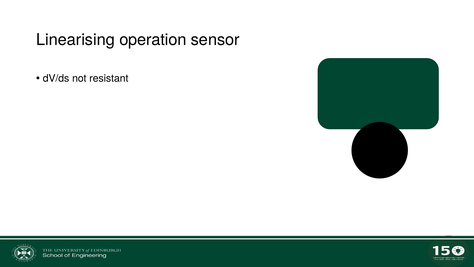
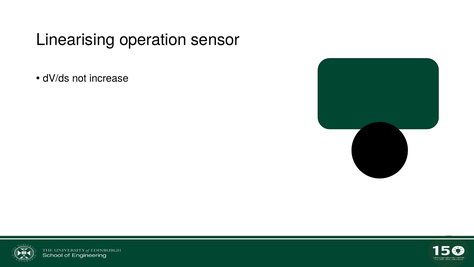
resistant: resistant -> increase
